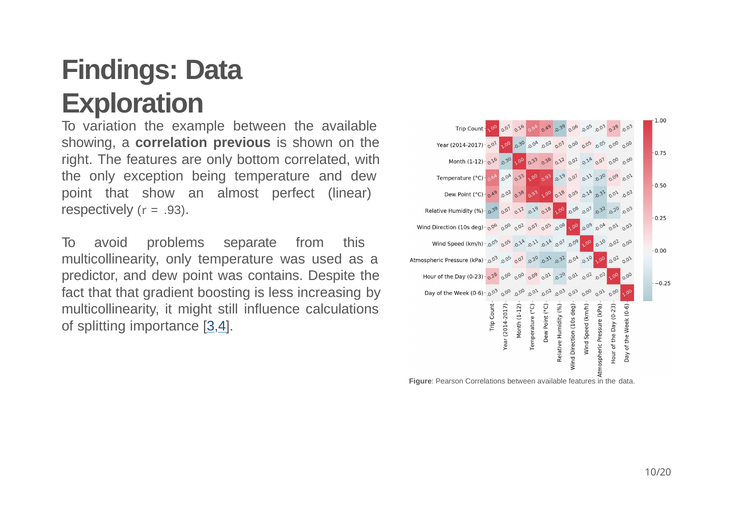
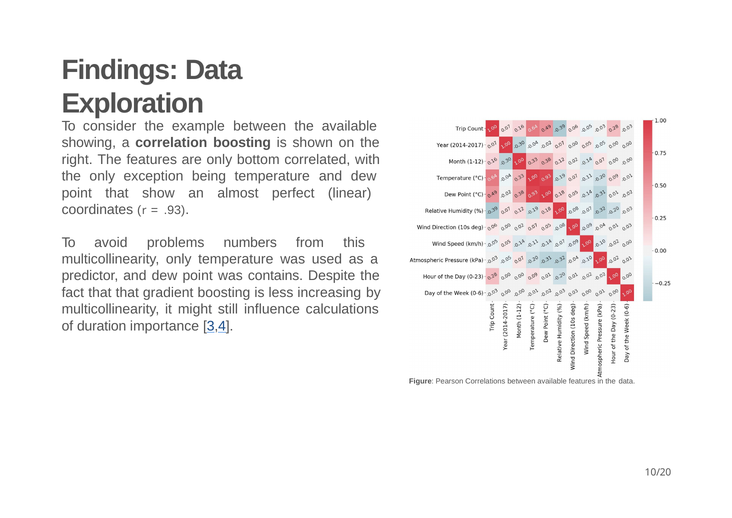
variation: variation -> consider
correlation previous: previous -> boosting
respectively: respectively -> coordinates
separate: separate -> numbers
splitting: splitting -> duration
